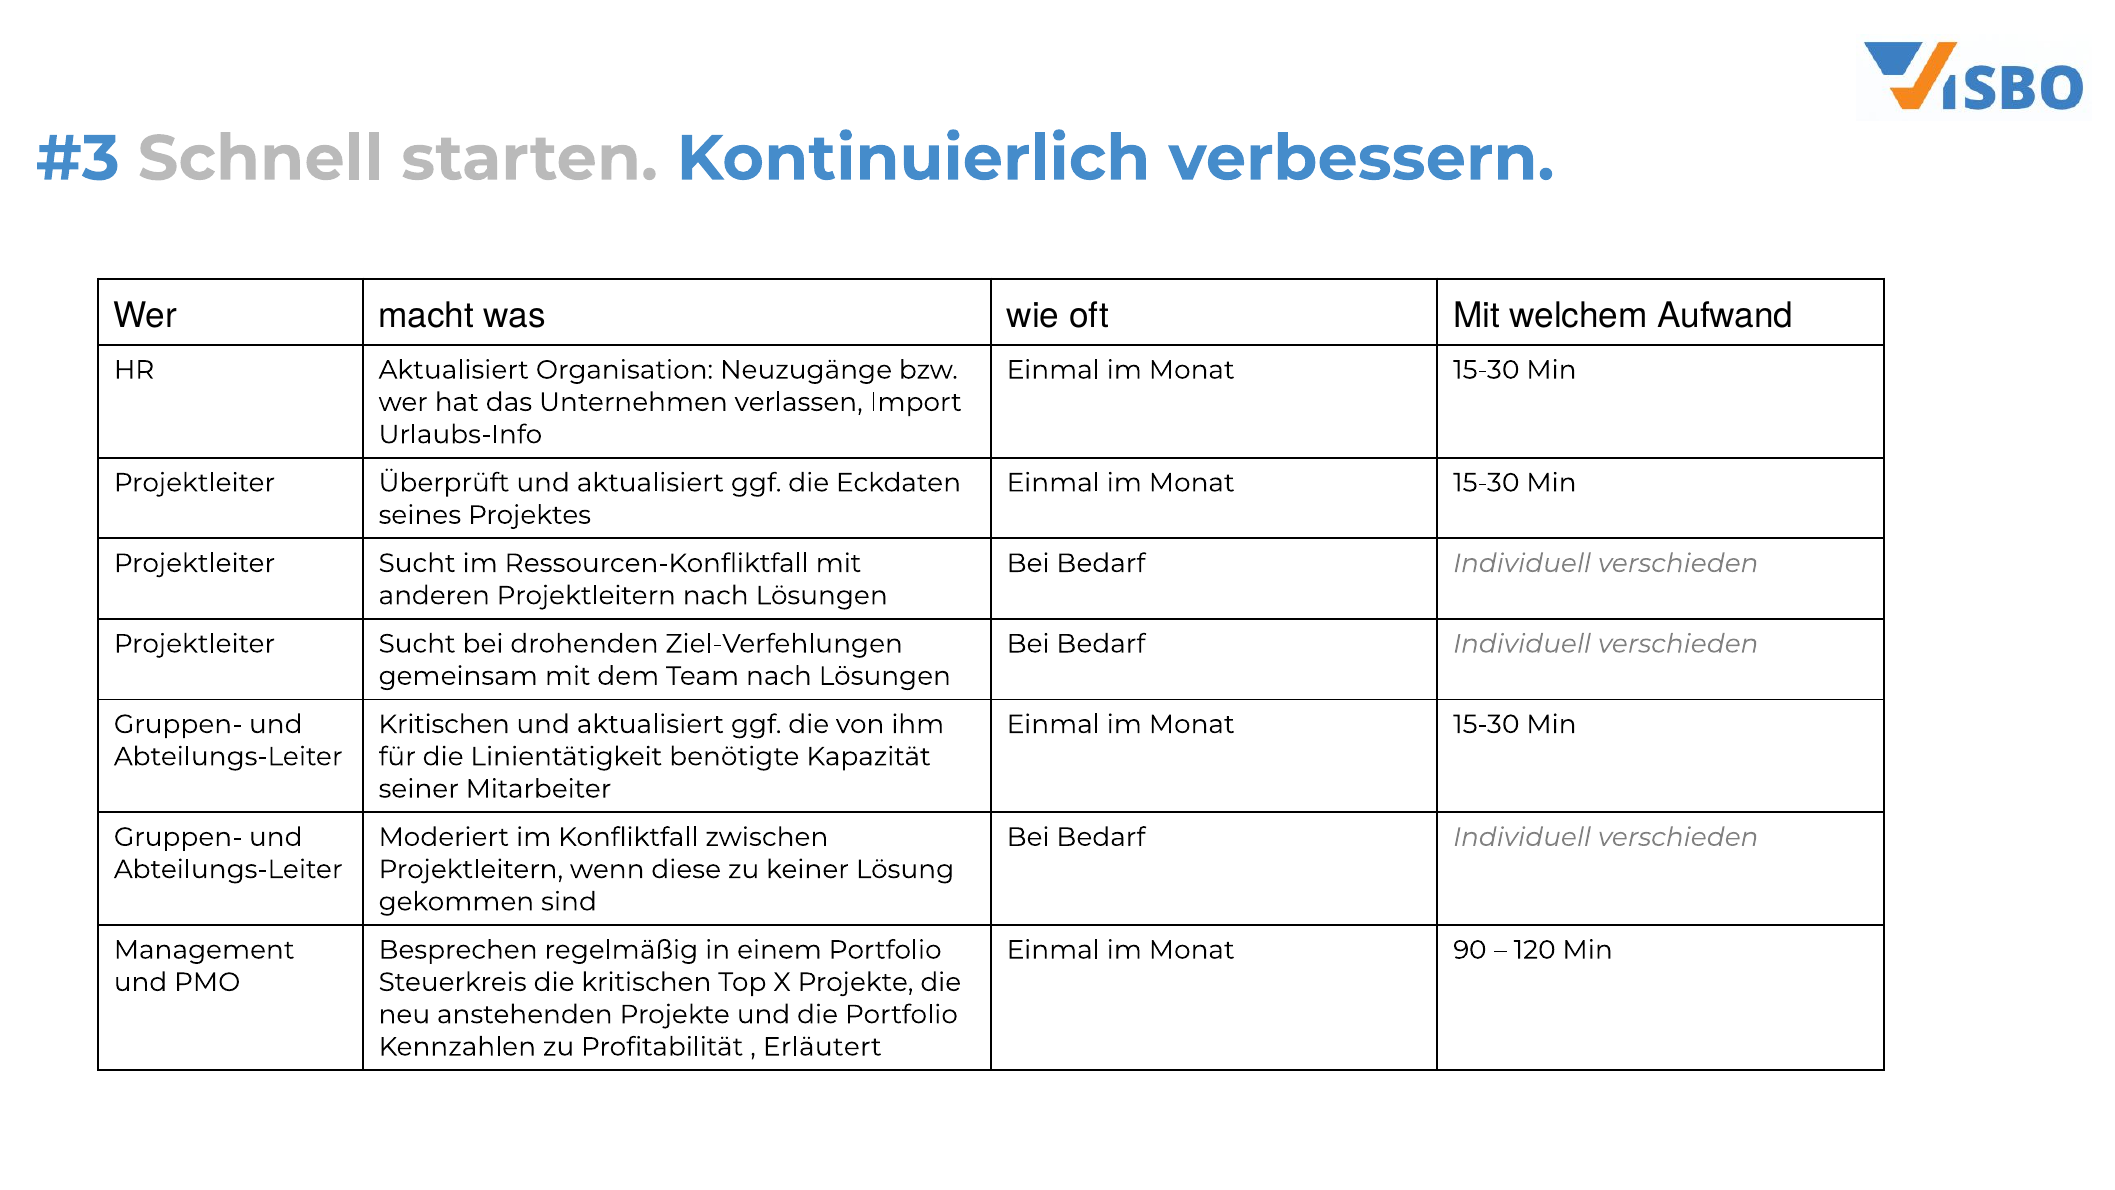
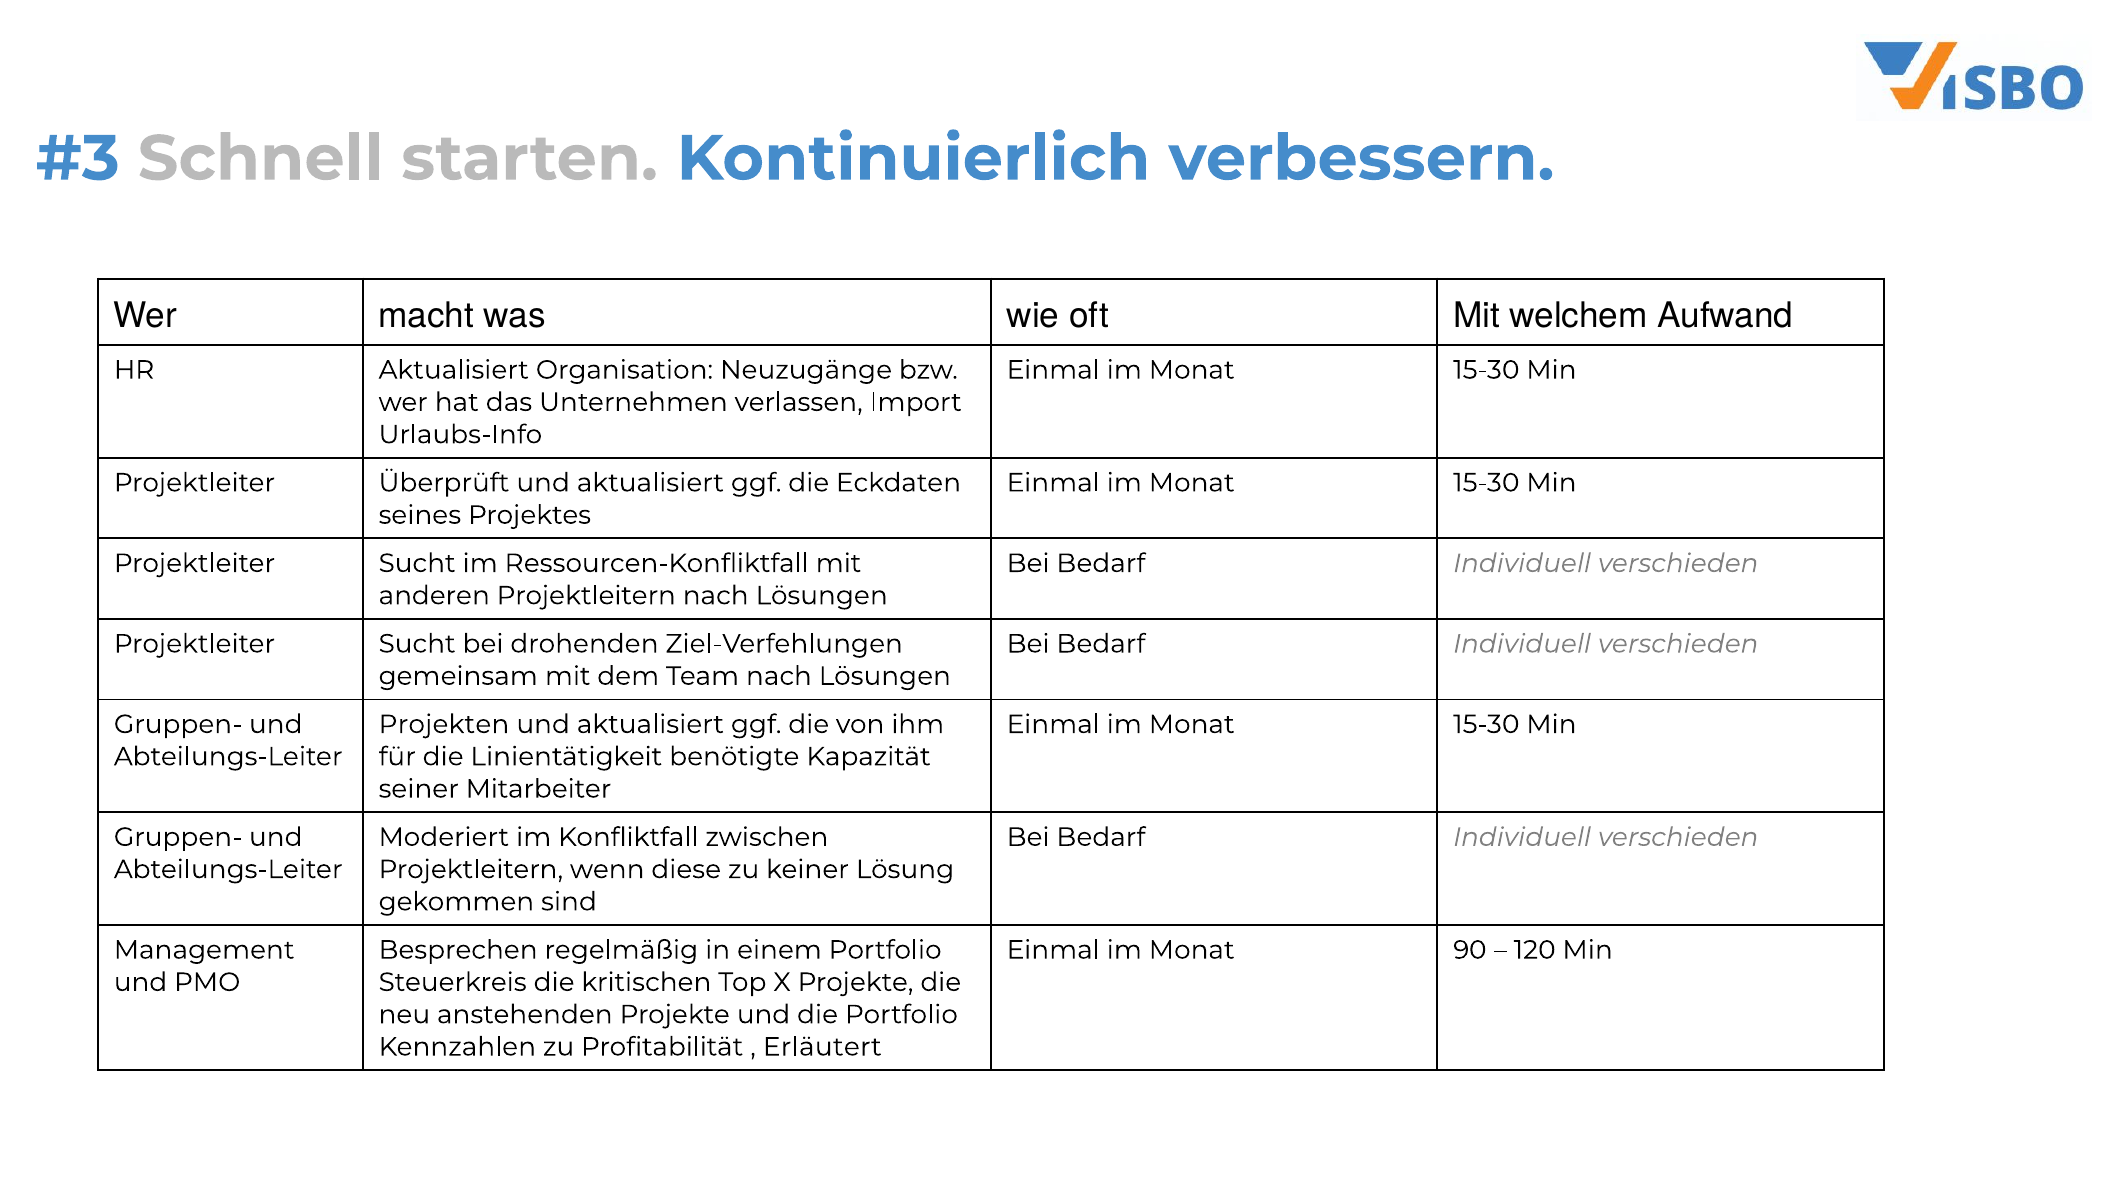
Kritischen at (444, 724): Kritischen -> Projekten
